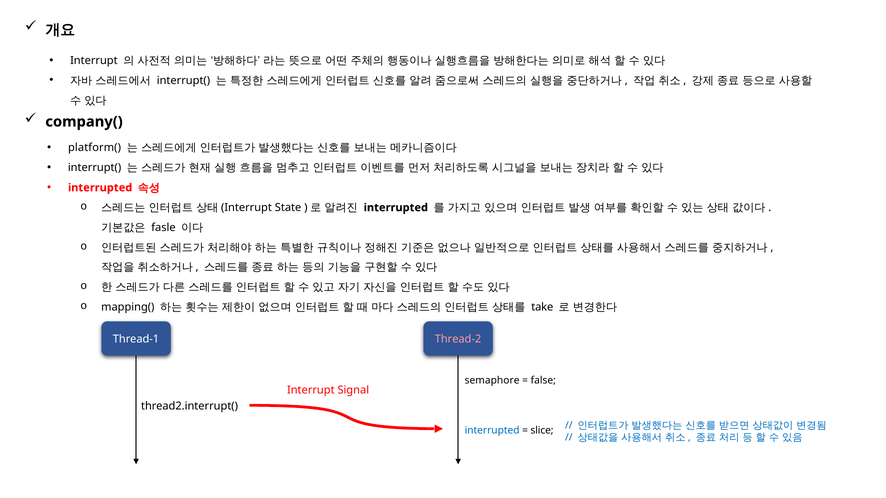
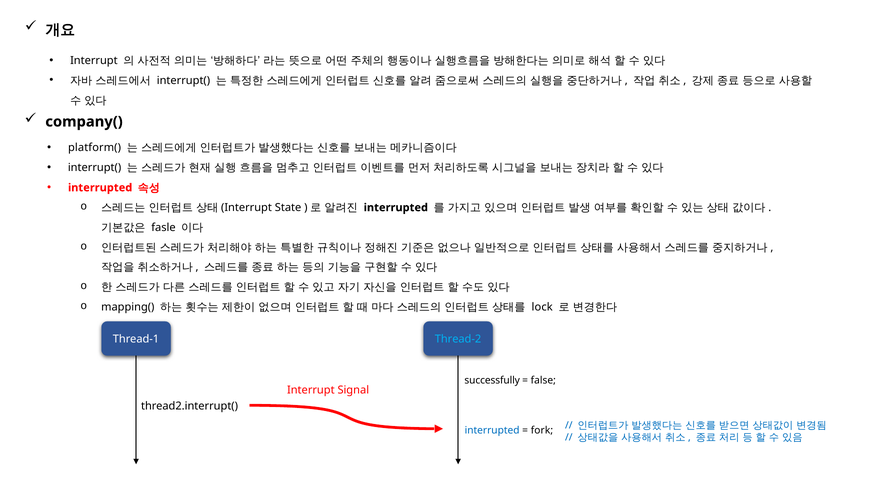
take: take -> lock
Thread-2 colour: pink -> light blue
semaphore: semaphore -> successfully
slice: slice -> fork
